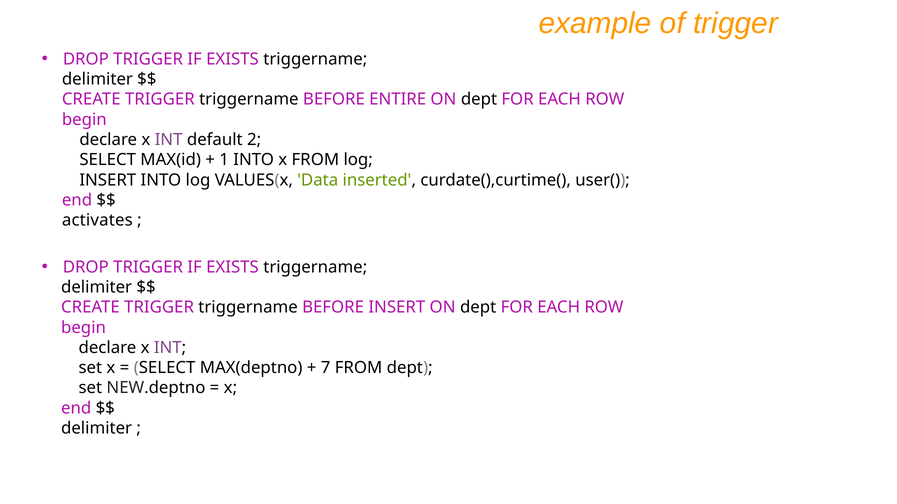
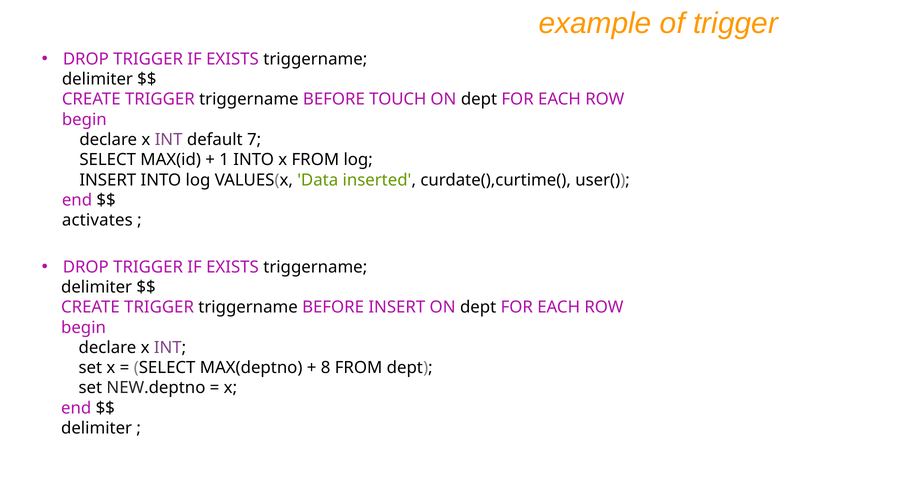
ENTIRE: ENTIRE -> TOUCH
2: 2 -> 7
7: 7 -> 8
